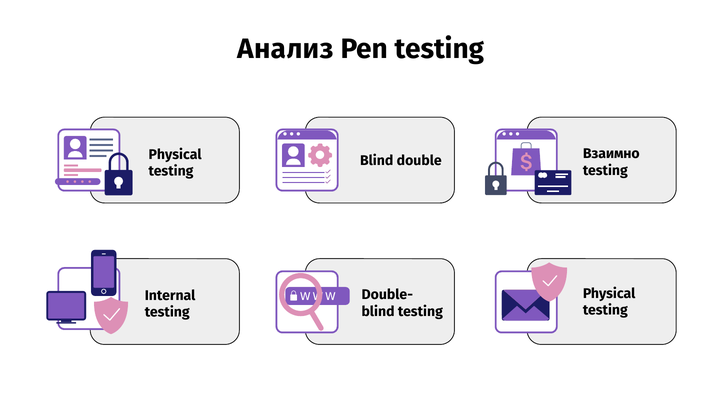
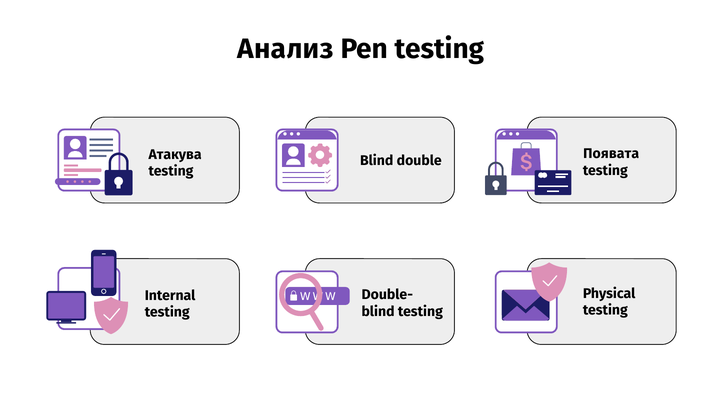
Взаимно: Взаимно -> Появата
Physical at (175, 155): Physical -> Атакува
